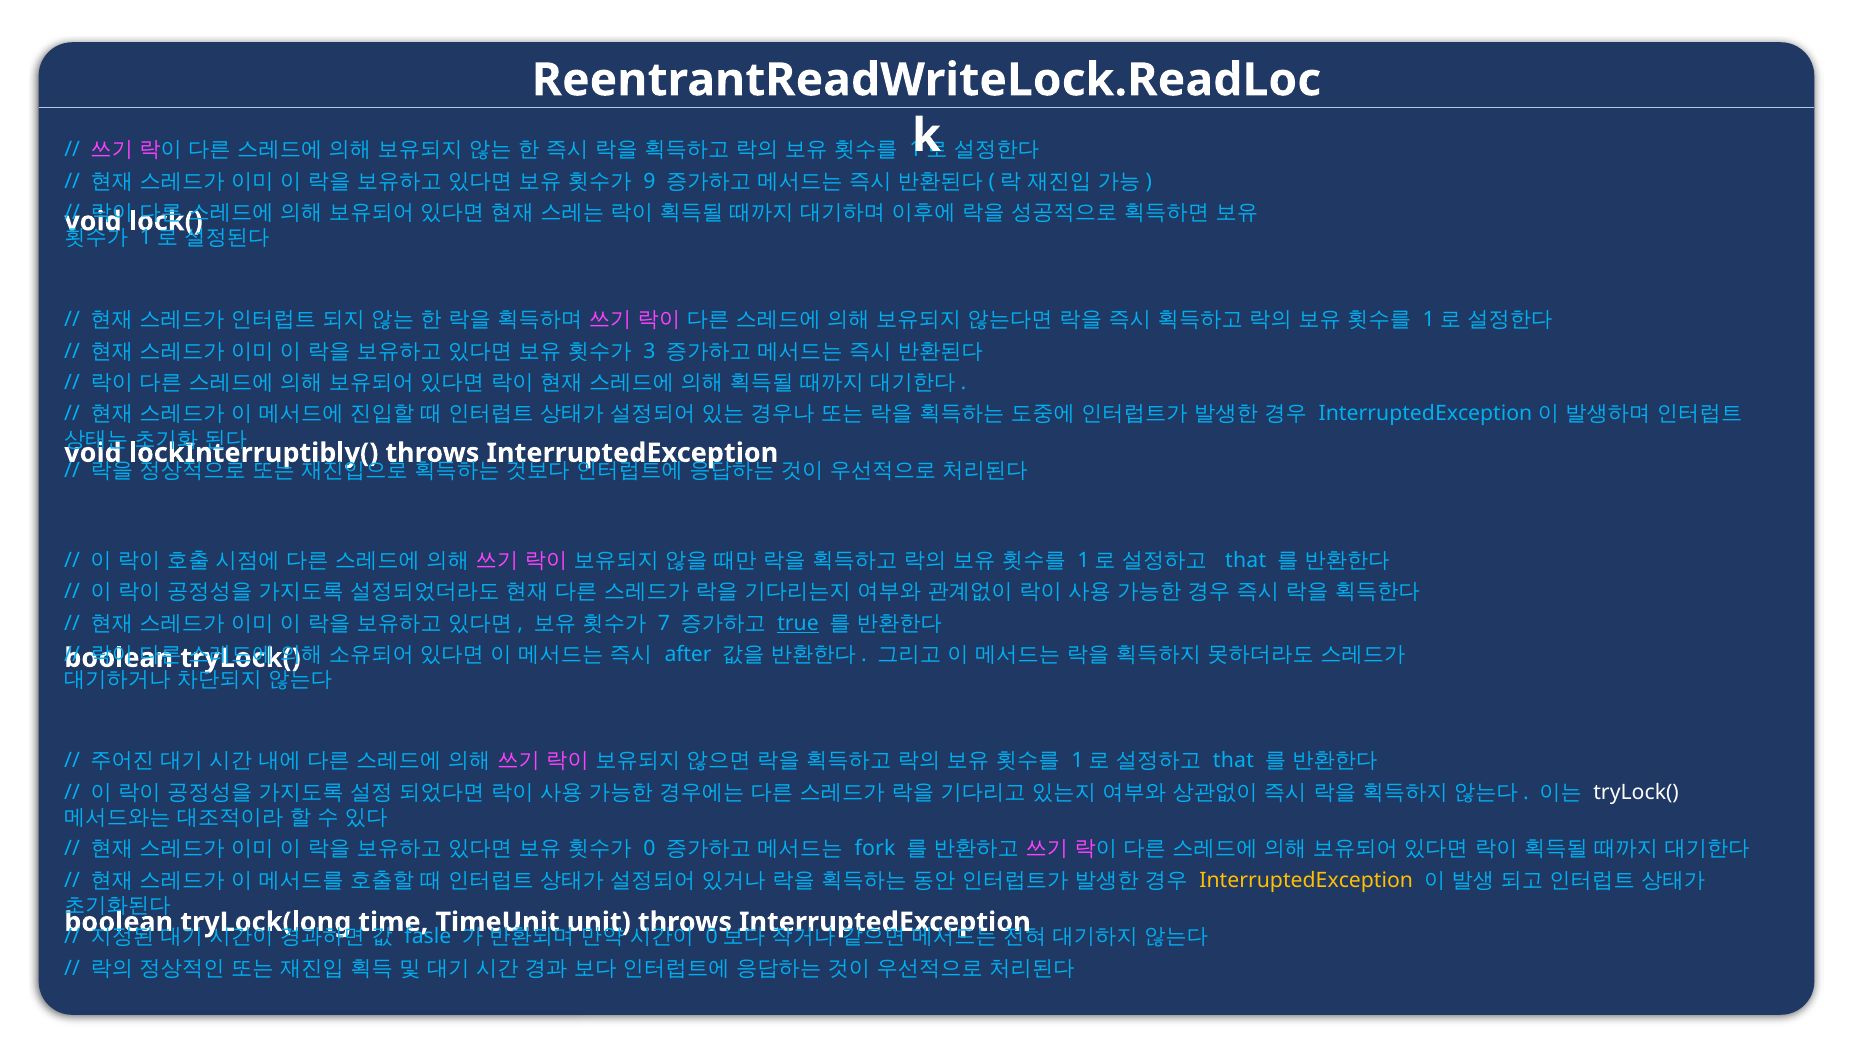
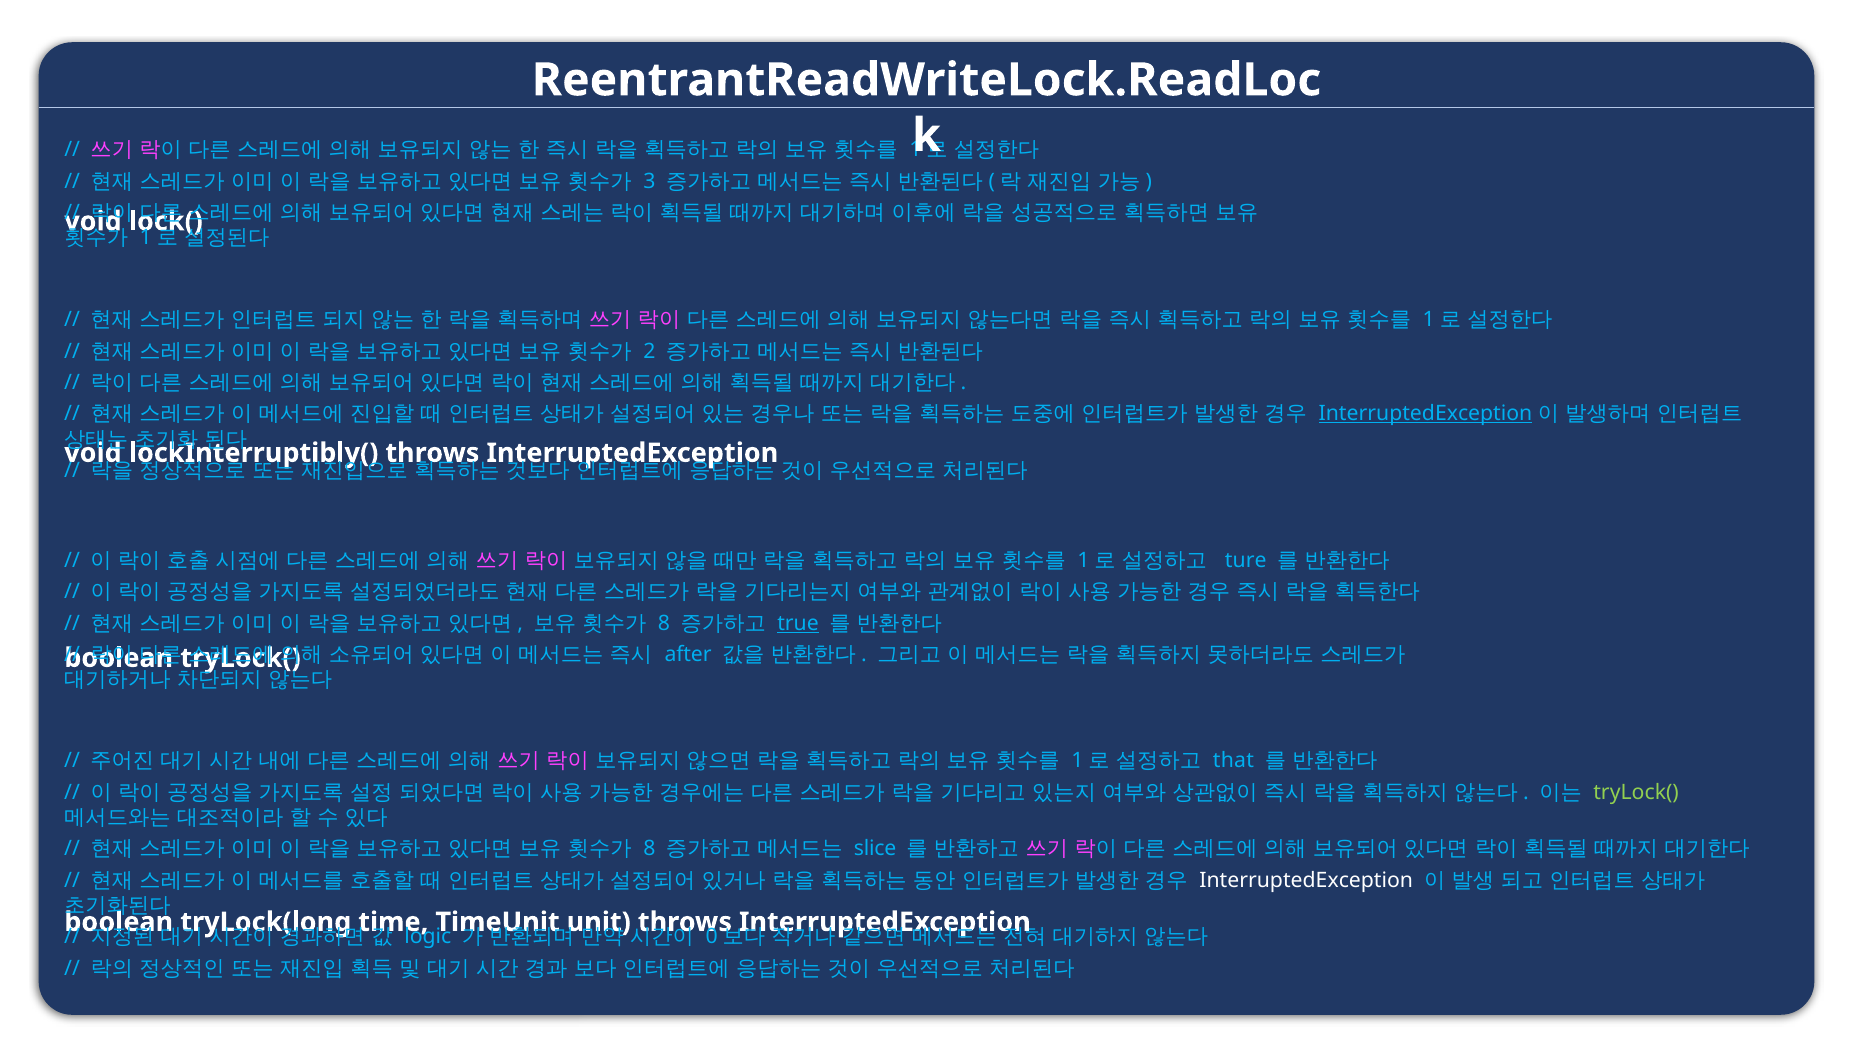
9: 9 -> 3
3: 3 -> 2
InterruptedException at (1426, 414) underline: none -> present
that at (1246, 561): that -> ture
7 at (664, 623): 7 -> 8
tryLock( at (1636, 792) colour: white -> light green
0 at (649, 849): 0 -> 8
fork: fork -> slice
InterruptedException at (1306, 880) colour: yellow -> white
fasle: fasle -> logic
